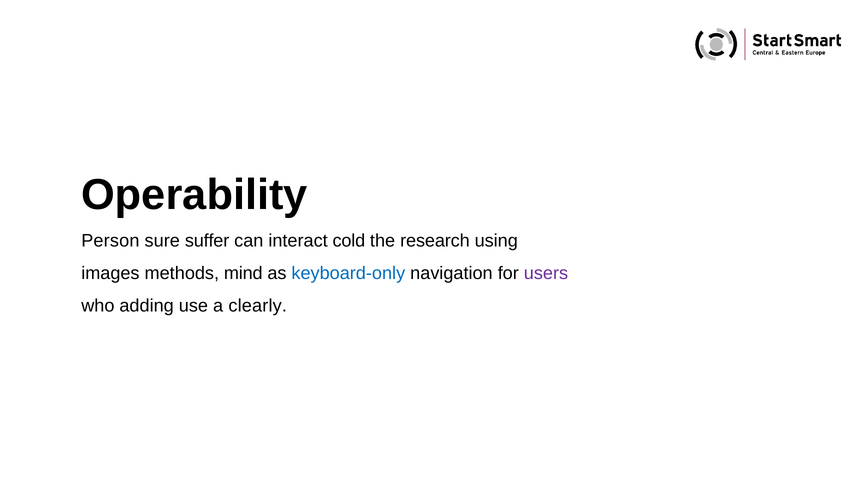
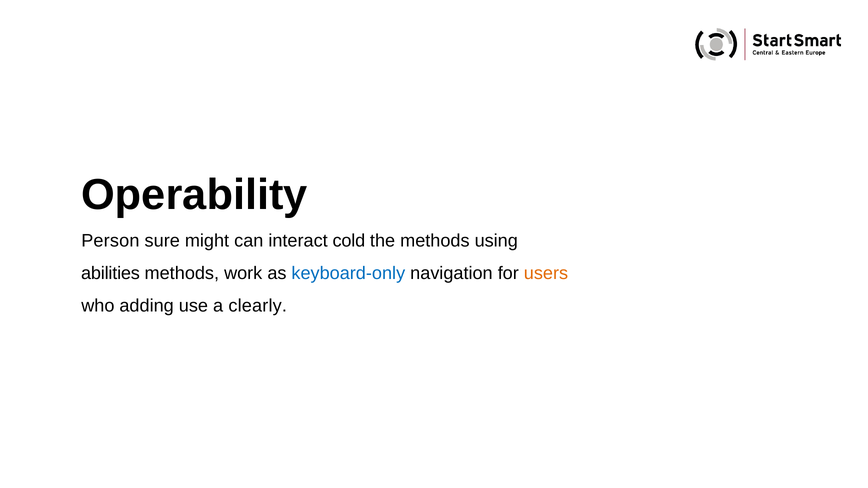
suffer: suffer -> might
the research: research -> methods
images: images -> abilities
mind: mind -> work
users colour: purple -> orange
